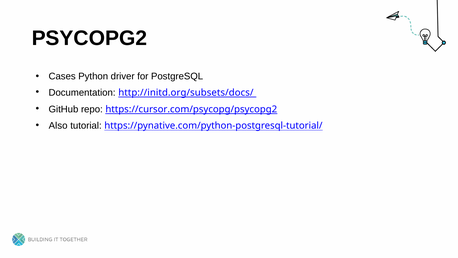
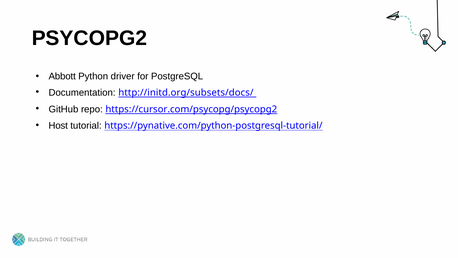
Cases: Cases -> Abbott
Also: Also -> Host
